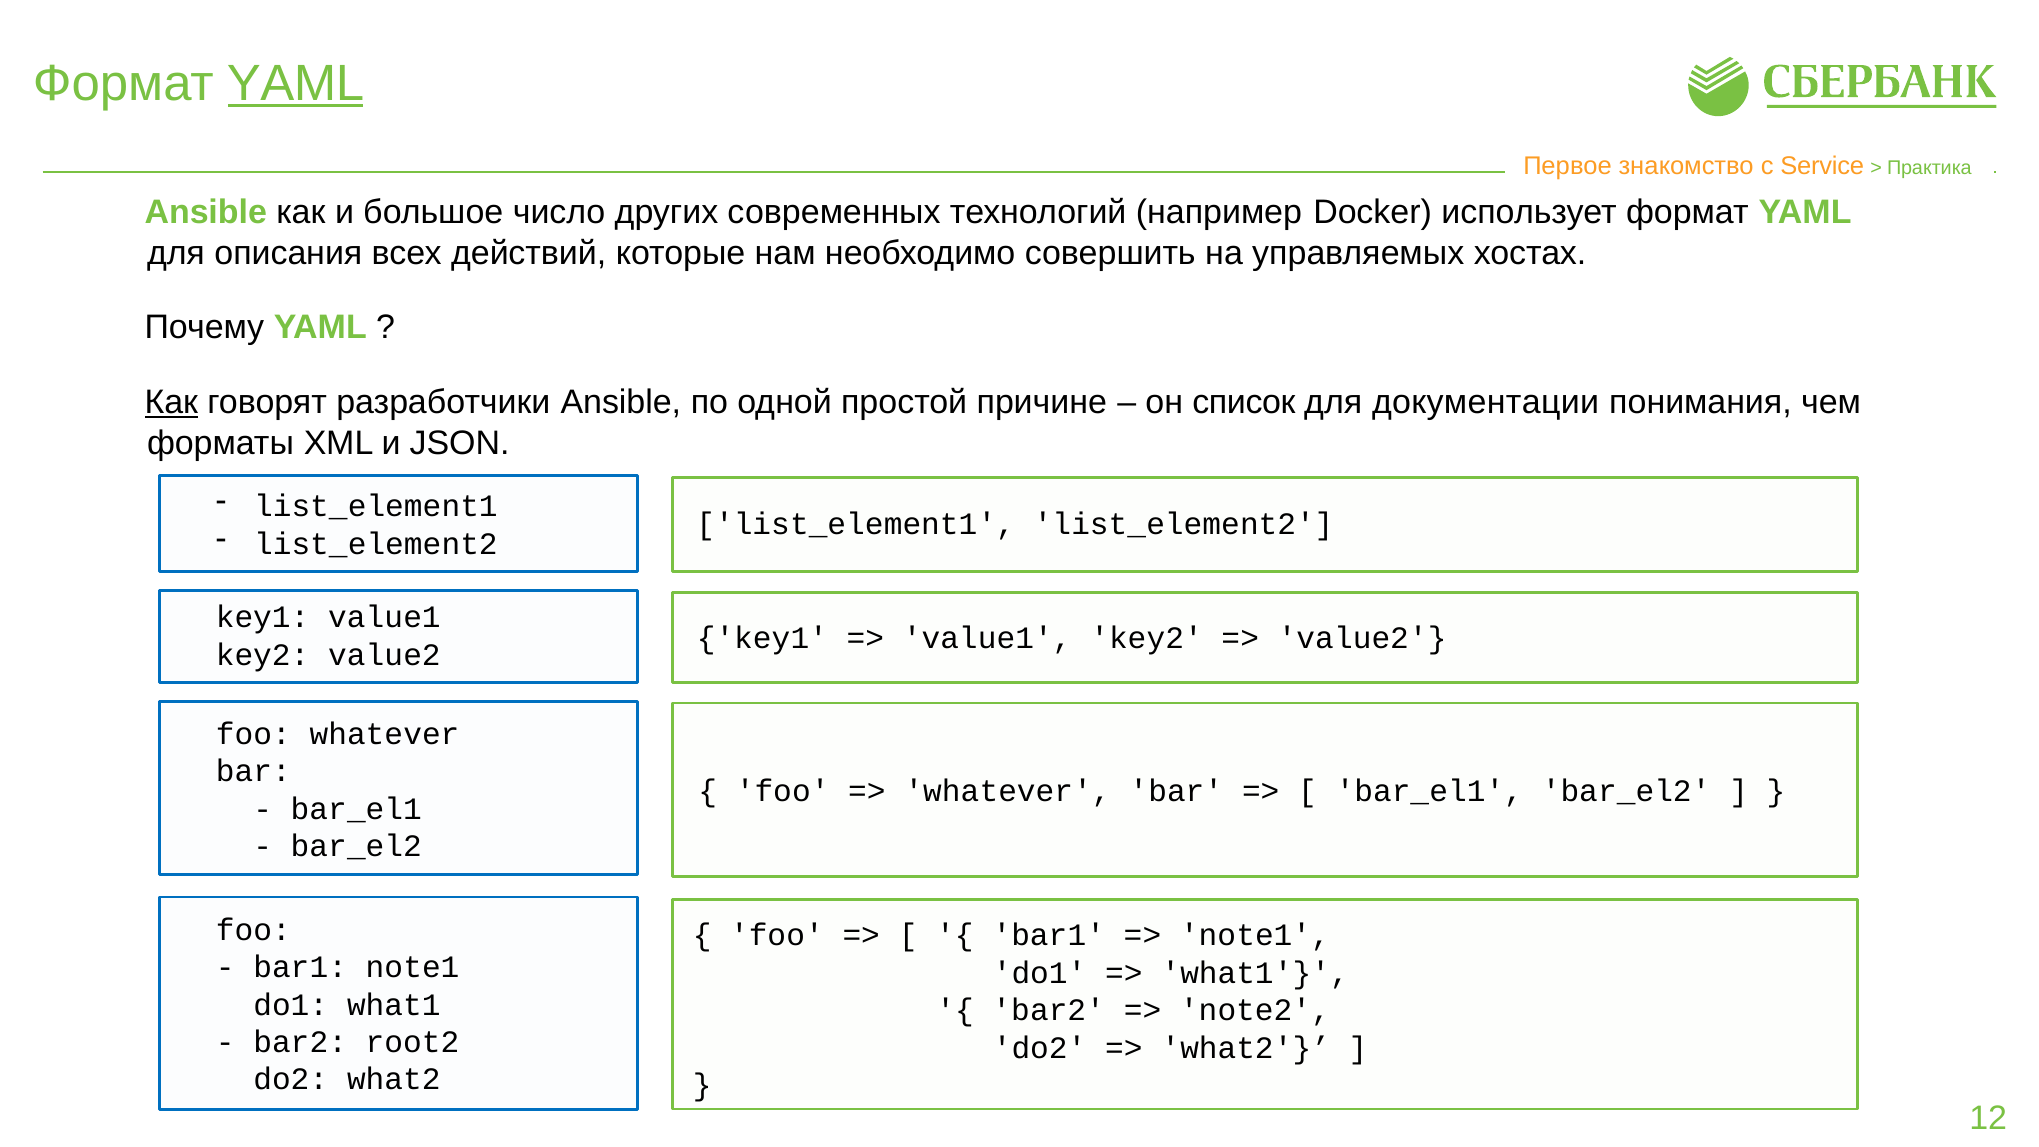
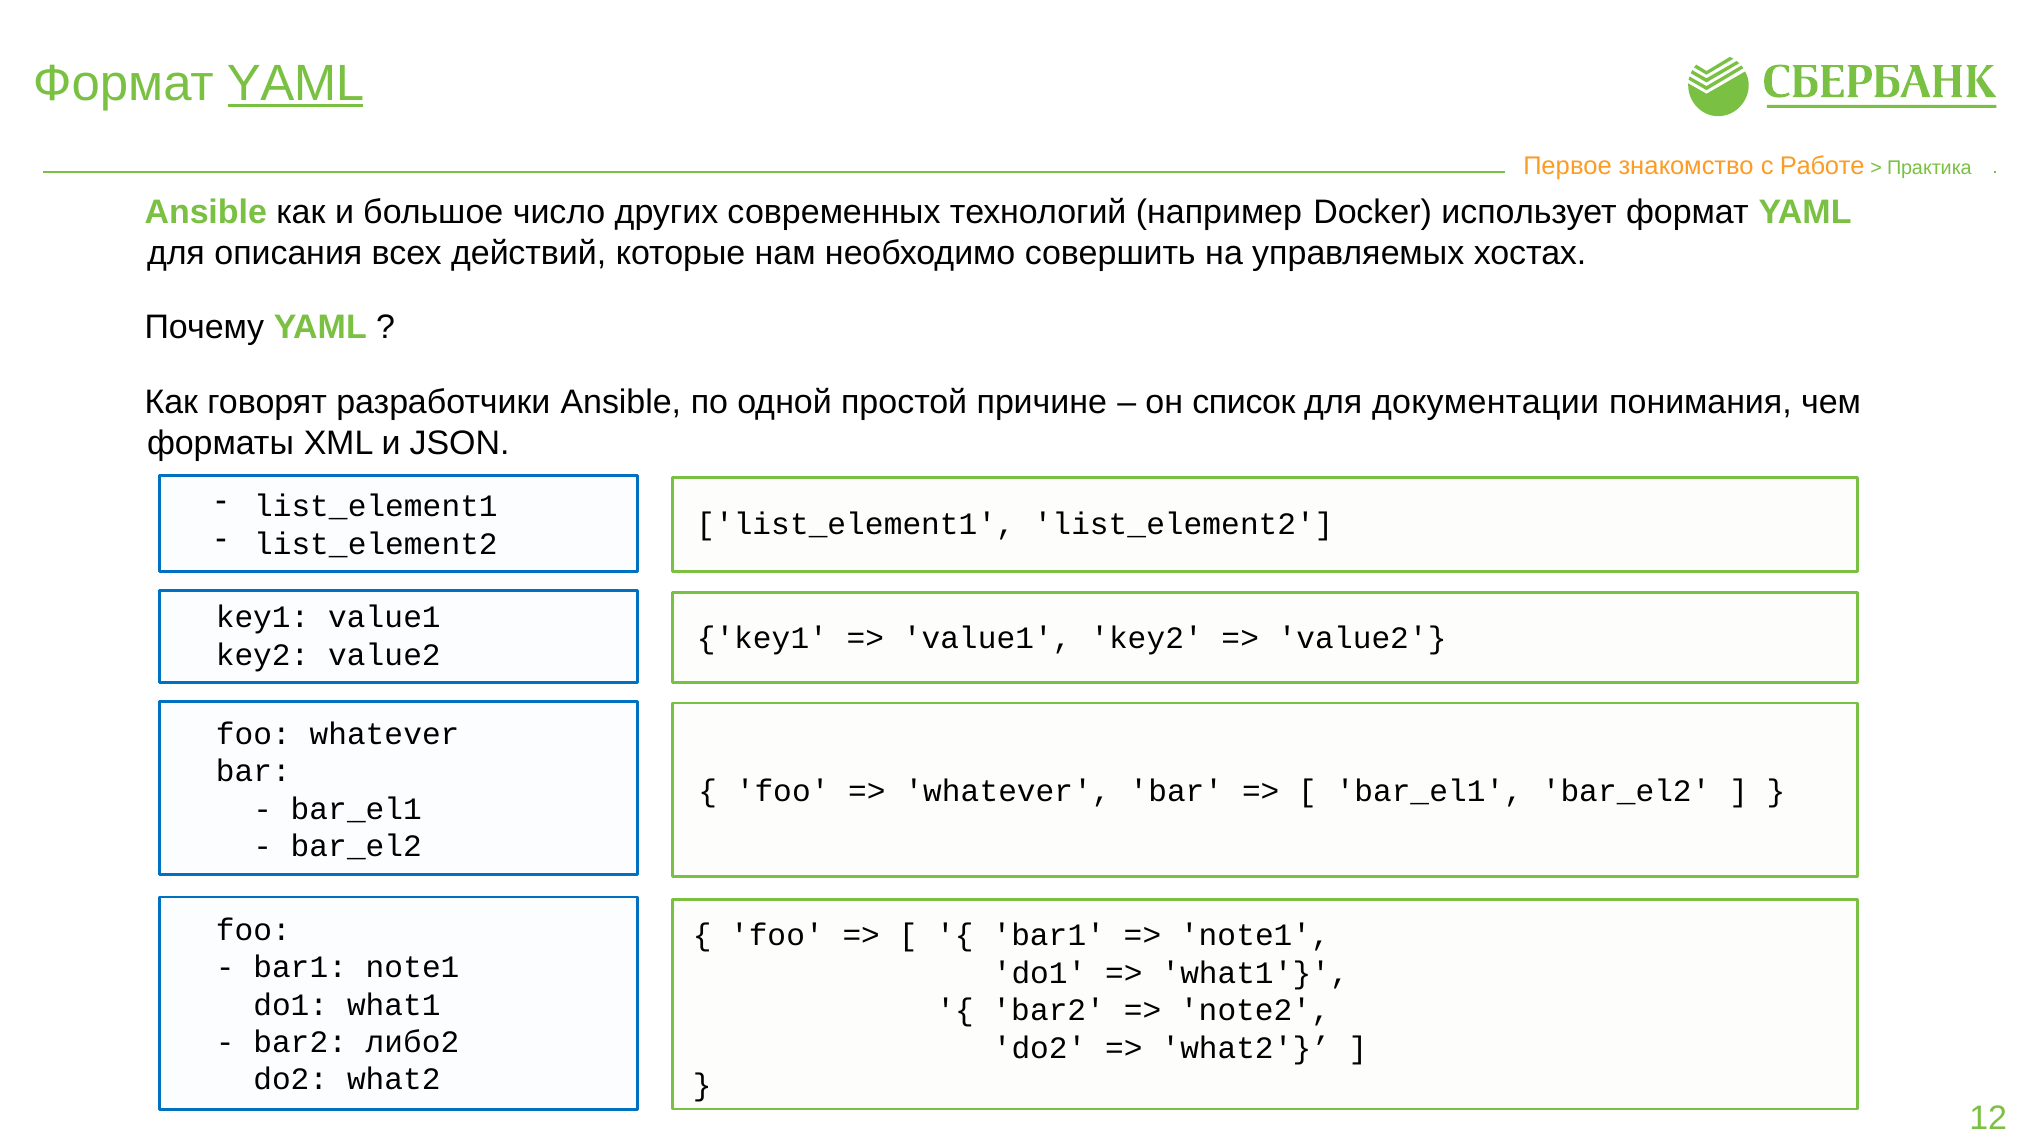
Service: Service -> Работе
Как at (171, 402) underline: present -> none
root2: root2 -> либо2
